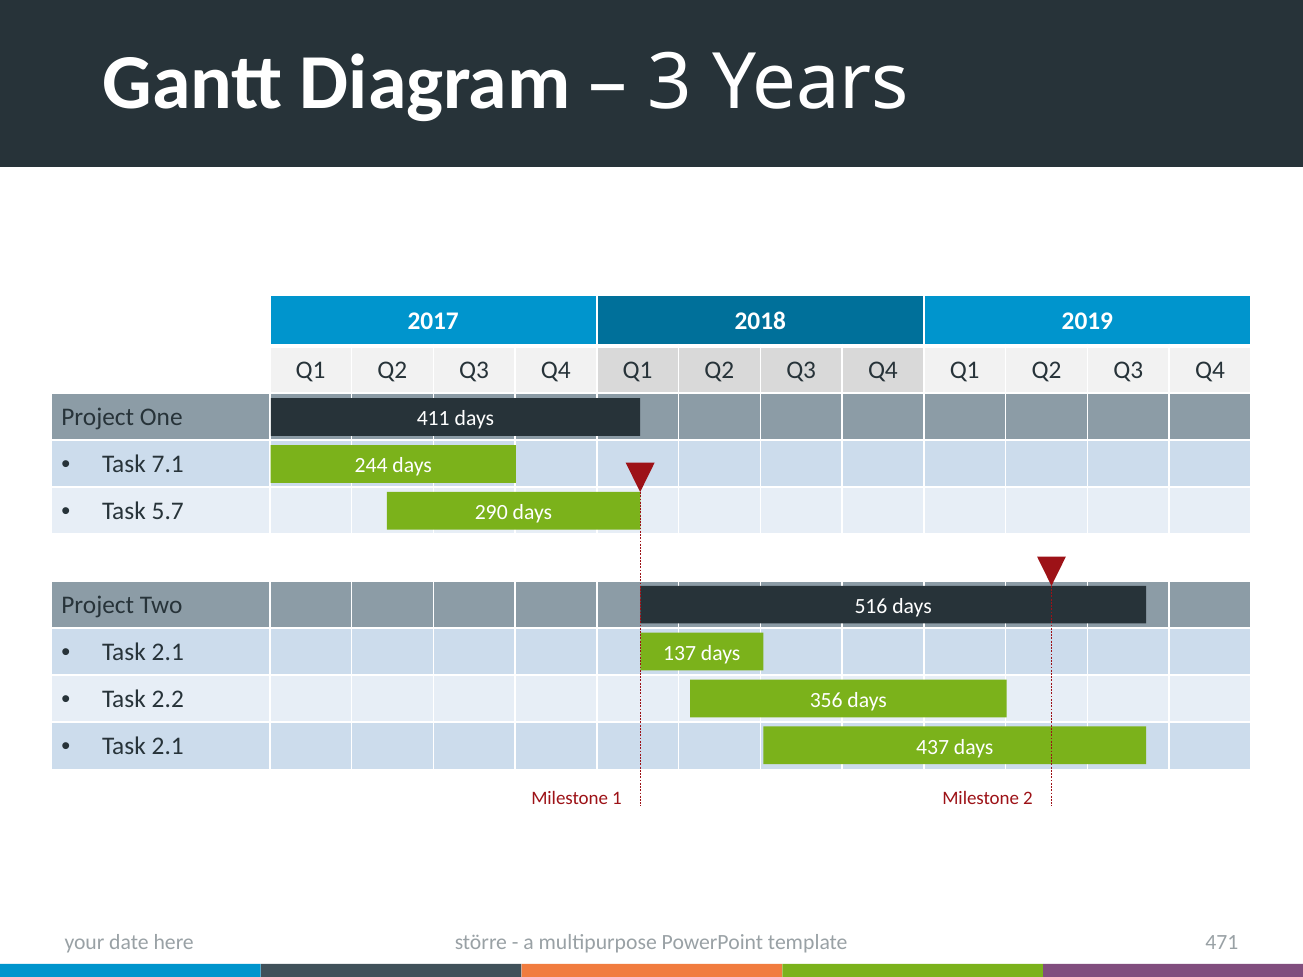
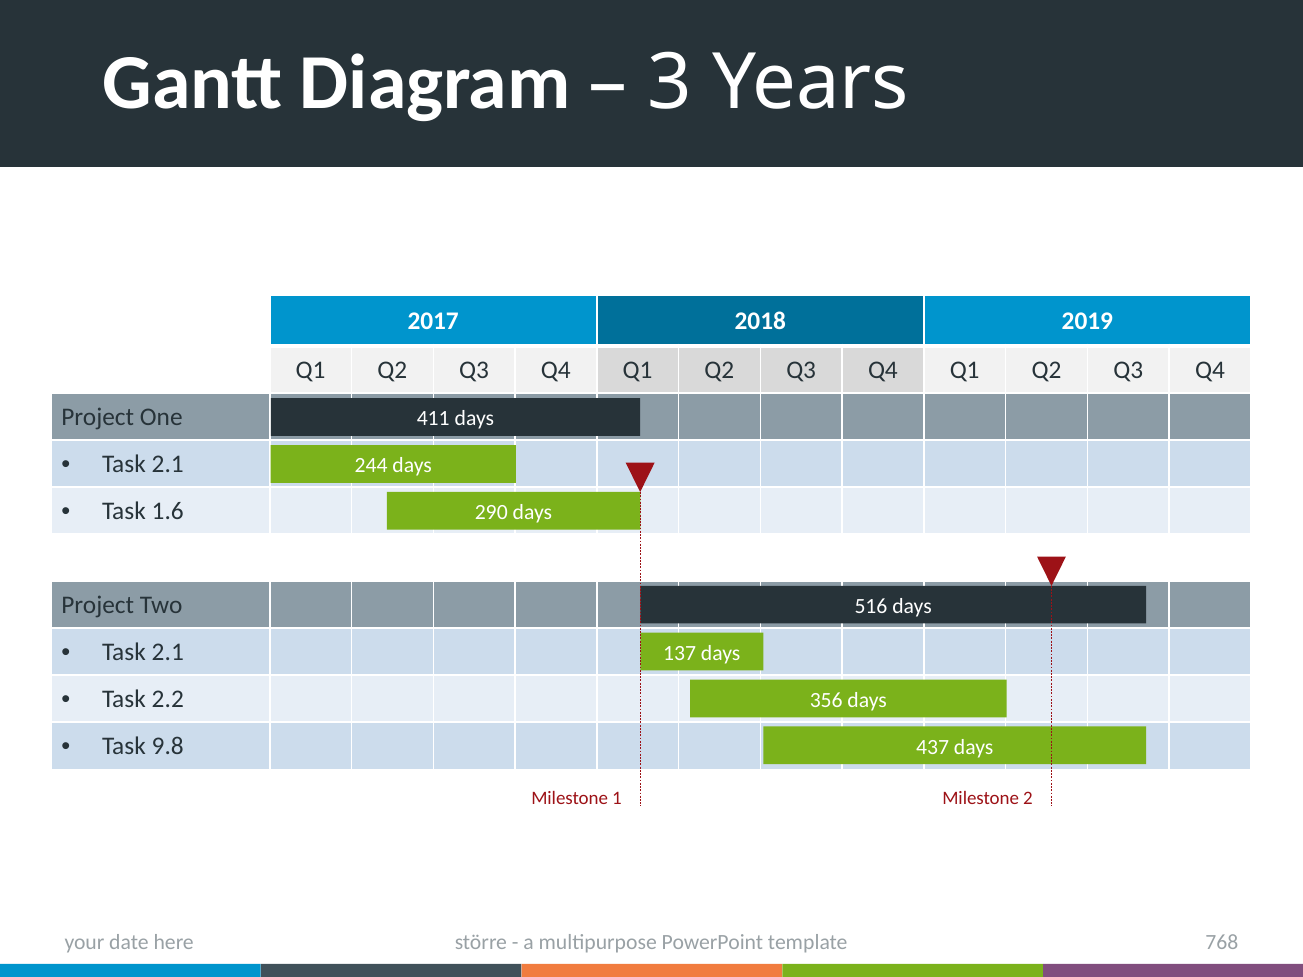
7.1 at (168, 464): 7.1 -> 2.1
5.7: 5.7 -> 1.6
2.1 at (168, 746): 2.1 -> 9.8
471: 471 -> 768
